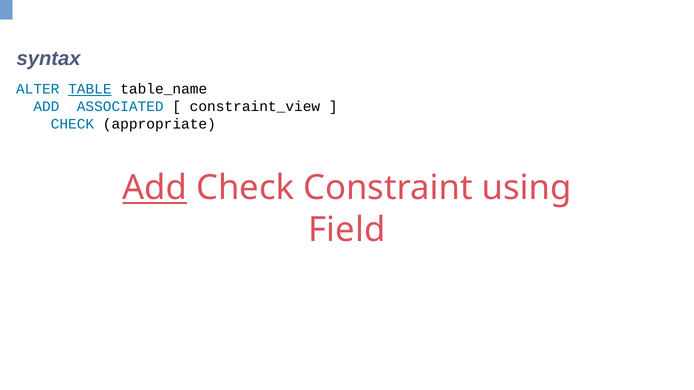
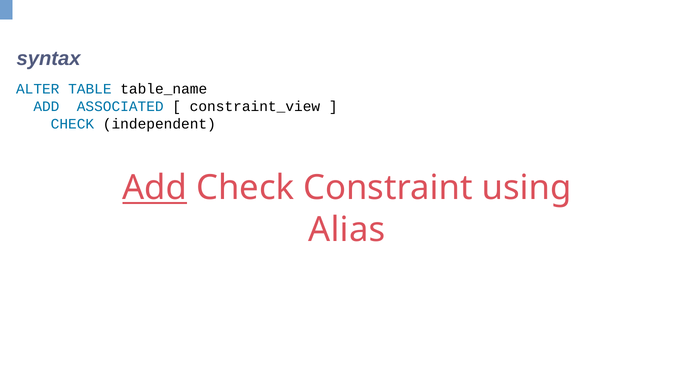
TABLE underline: present -> none
appropriate: appropriate -> independent
Field: Field -> Alias
